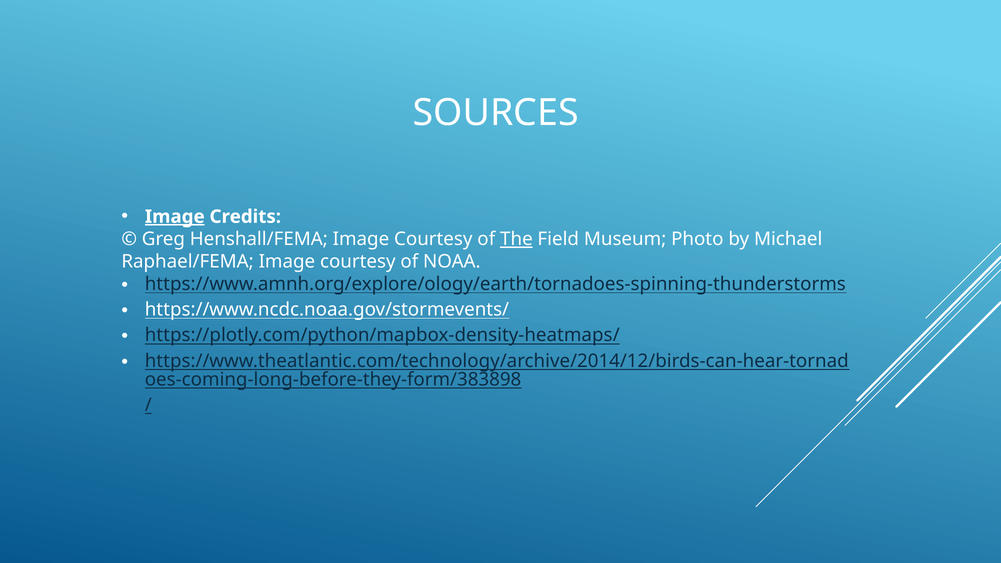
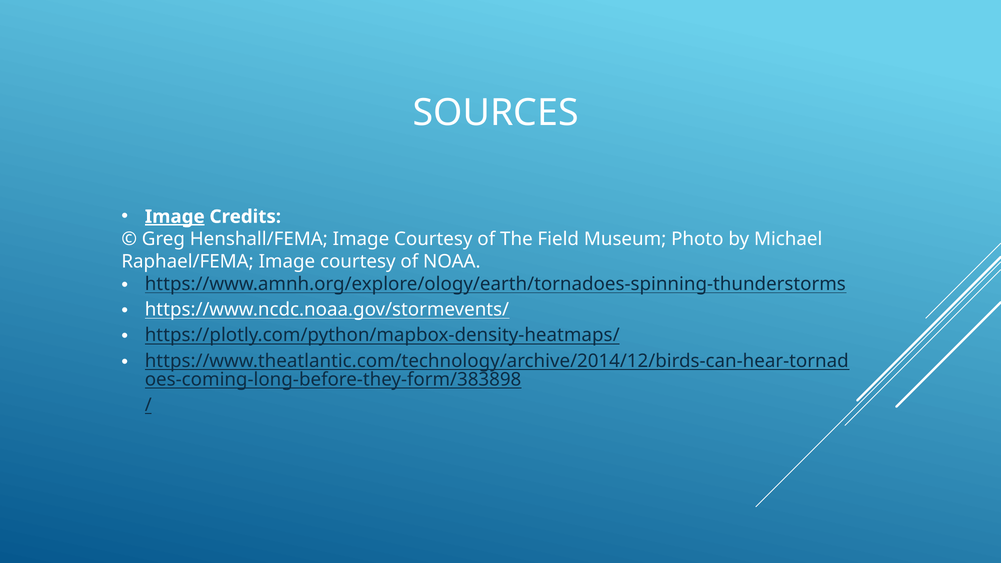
The underline: present -> none
